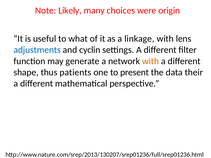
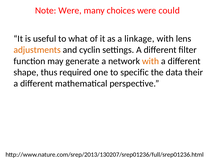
Note Likely: Likely -> Were
origin: origin -> could
adjustments colour: blue -> orange
patients: patients -> required
present: present -> specific
